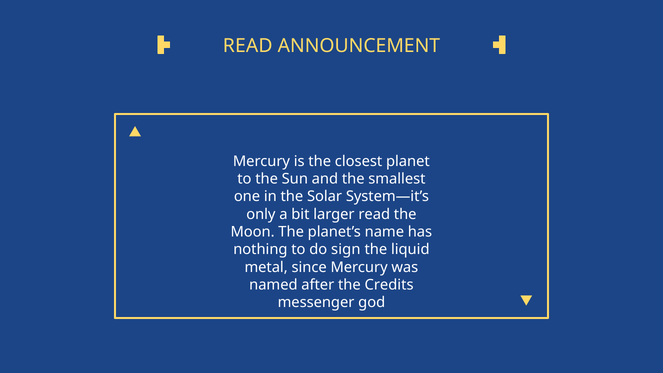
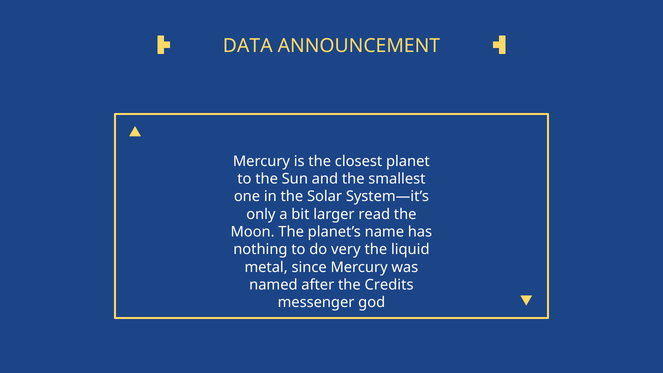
READ at (248, 46): READ -> DATA
sign: sign -> very
